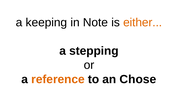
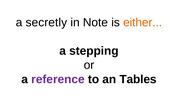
keeping: keeping -> secretly
reference colour: orange -> purple
Chose: Chose -> Tables
